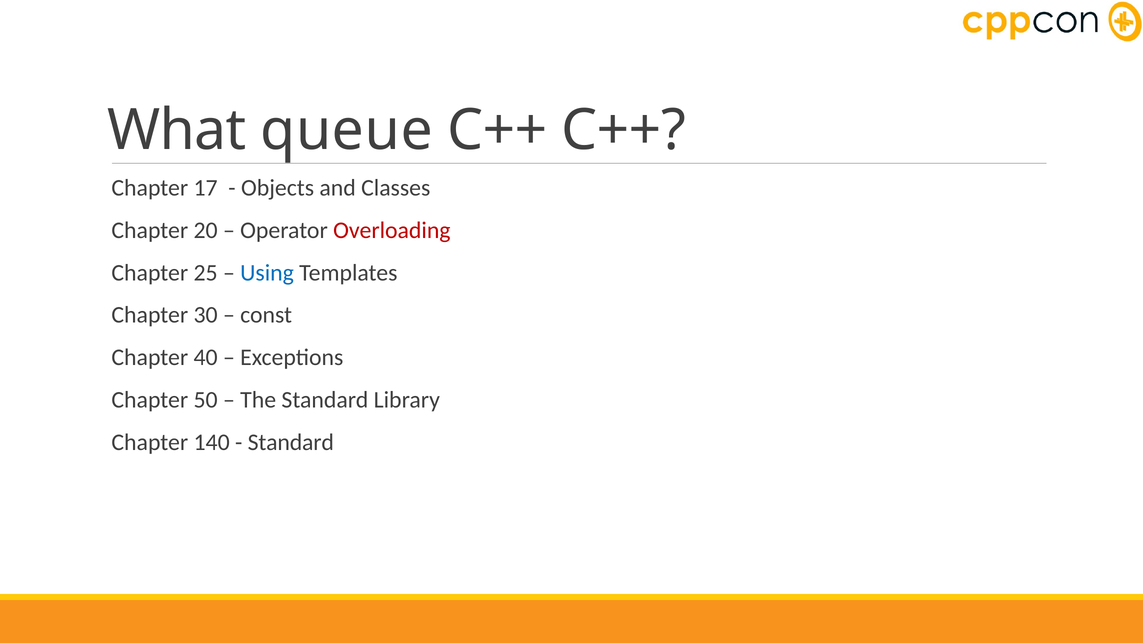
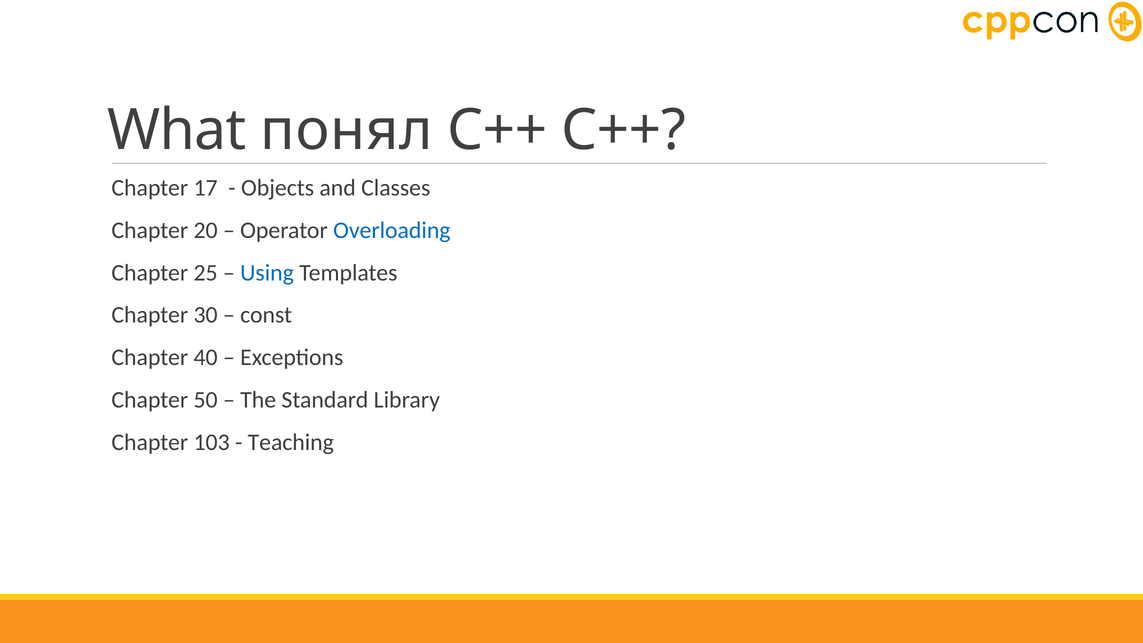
queue: queue -> понял
Overloading colour: red -> blue
140: 140 -> 103
Standard at (291, 442): Standard -> Teaching
